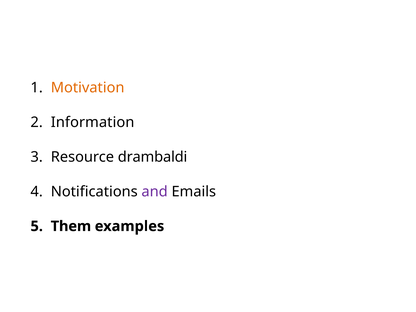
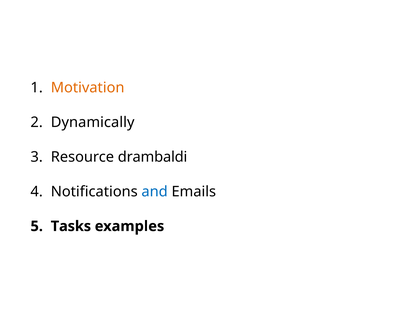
Information: Information -> Dynamically
and colour: purple -> blue
Them: Them -> Tasks
